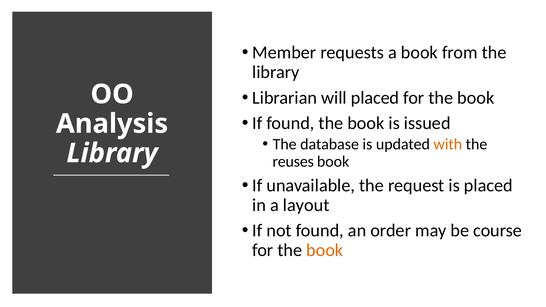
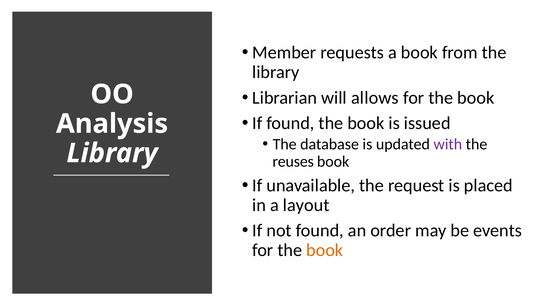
will placed: placed -> allows
with colour: orange -> purple
course: course -> events
